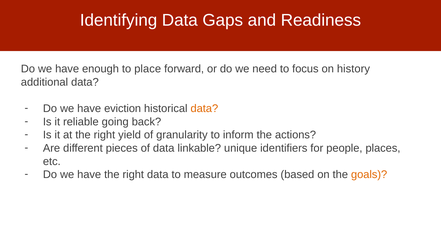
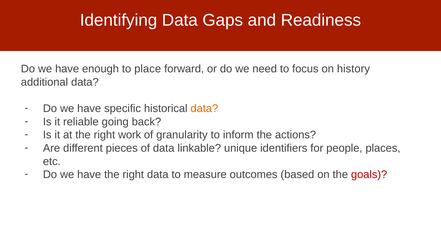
eviction: eviction -> specific
yield: yield -> work
goals colour: orange -> red
